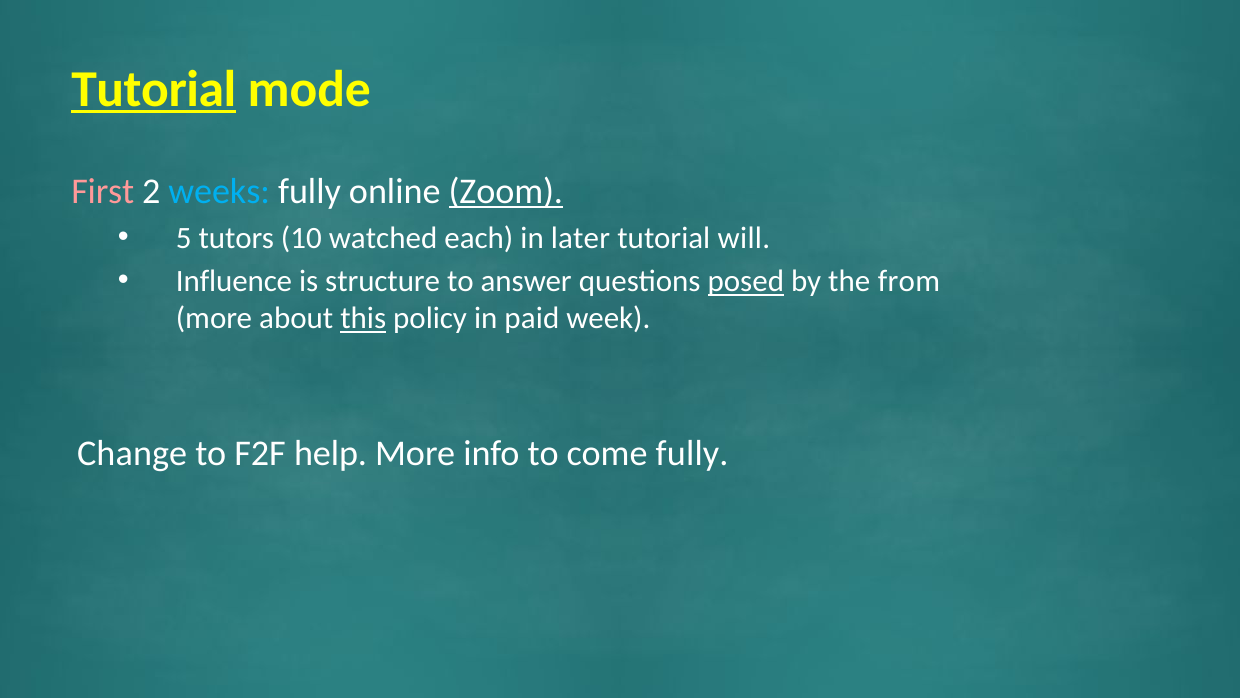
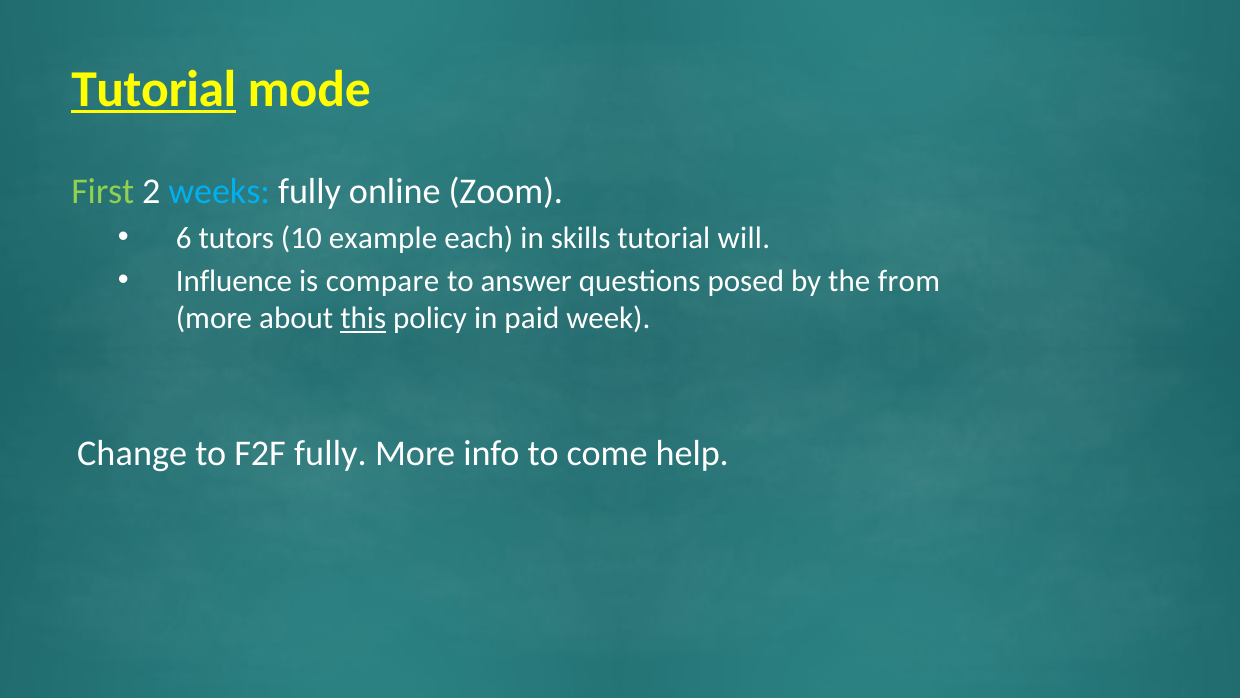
First colour: pink -> light green
Zoom underline: present -> none
5: 5 -> 6
watched: watched -> example
later: later -> skills
structure: structure -> compare
posed underline: present -> none
F2F help: help -> fully
come fully: fully -> help
